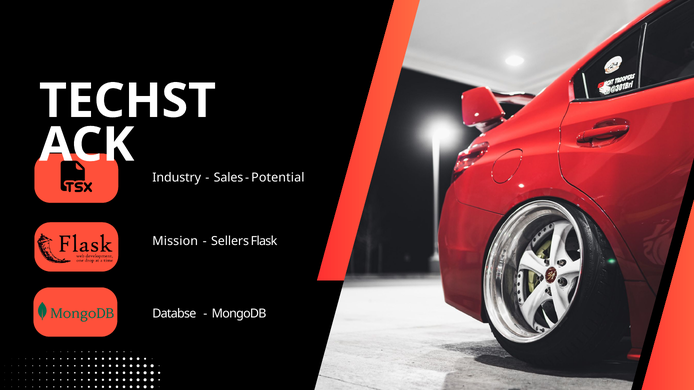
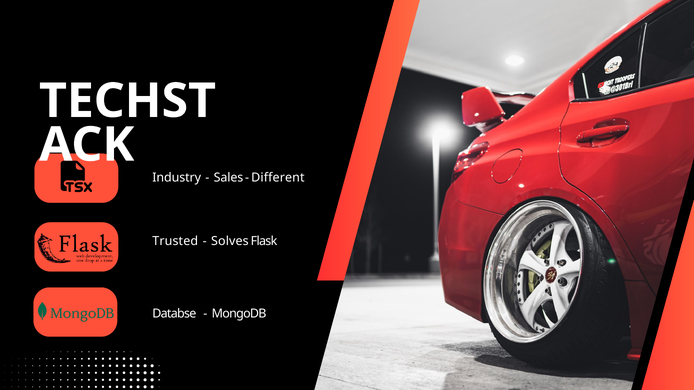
Potential: Potential -> Different
Mission: Mission -> Trusted
Sellers: Sellers -> Solves
